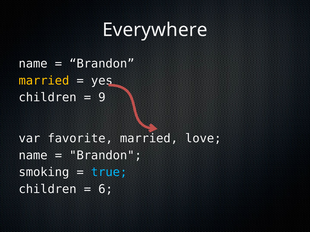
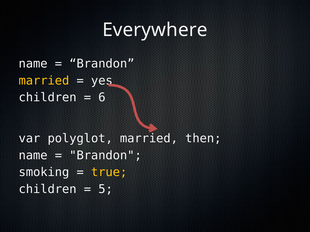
9: 9 -> 6
favorite: favorite -> polyglot
love: love -> then
true colour: light blue -> yellow
6: 6 -> 5
